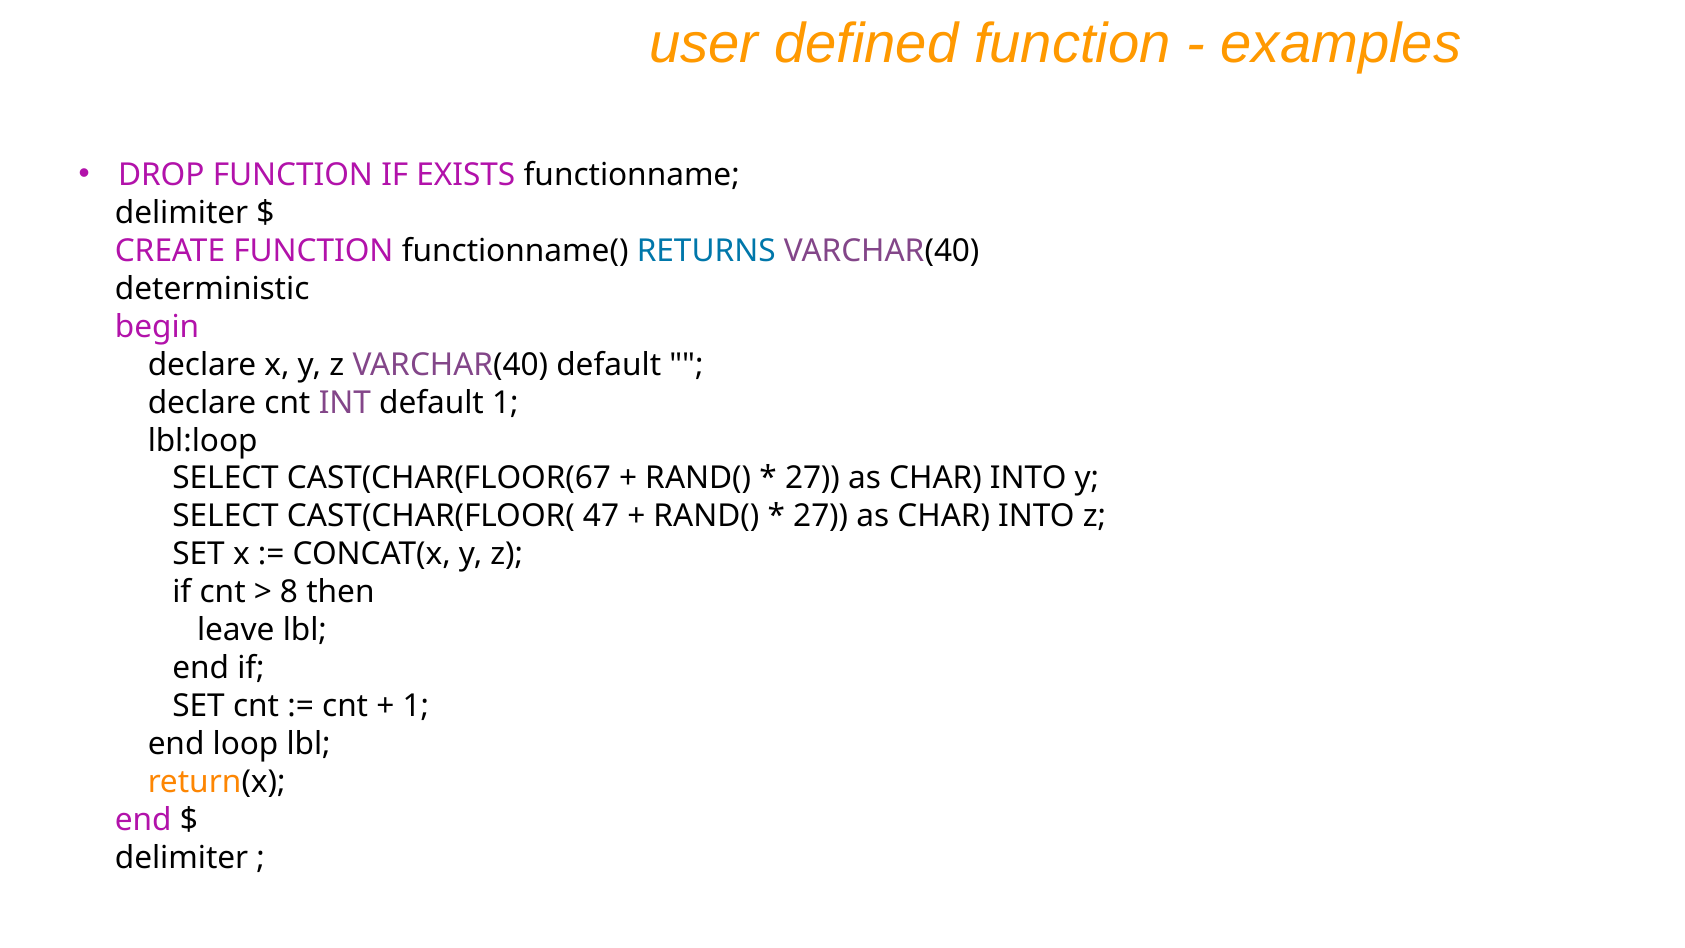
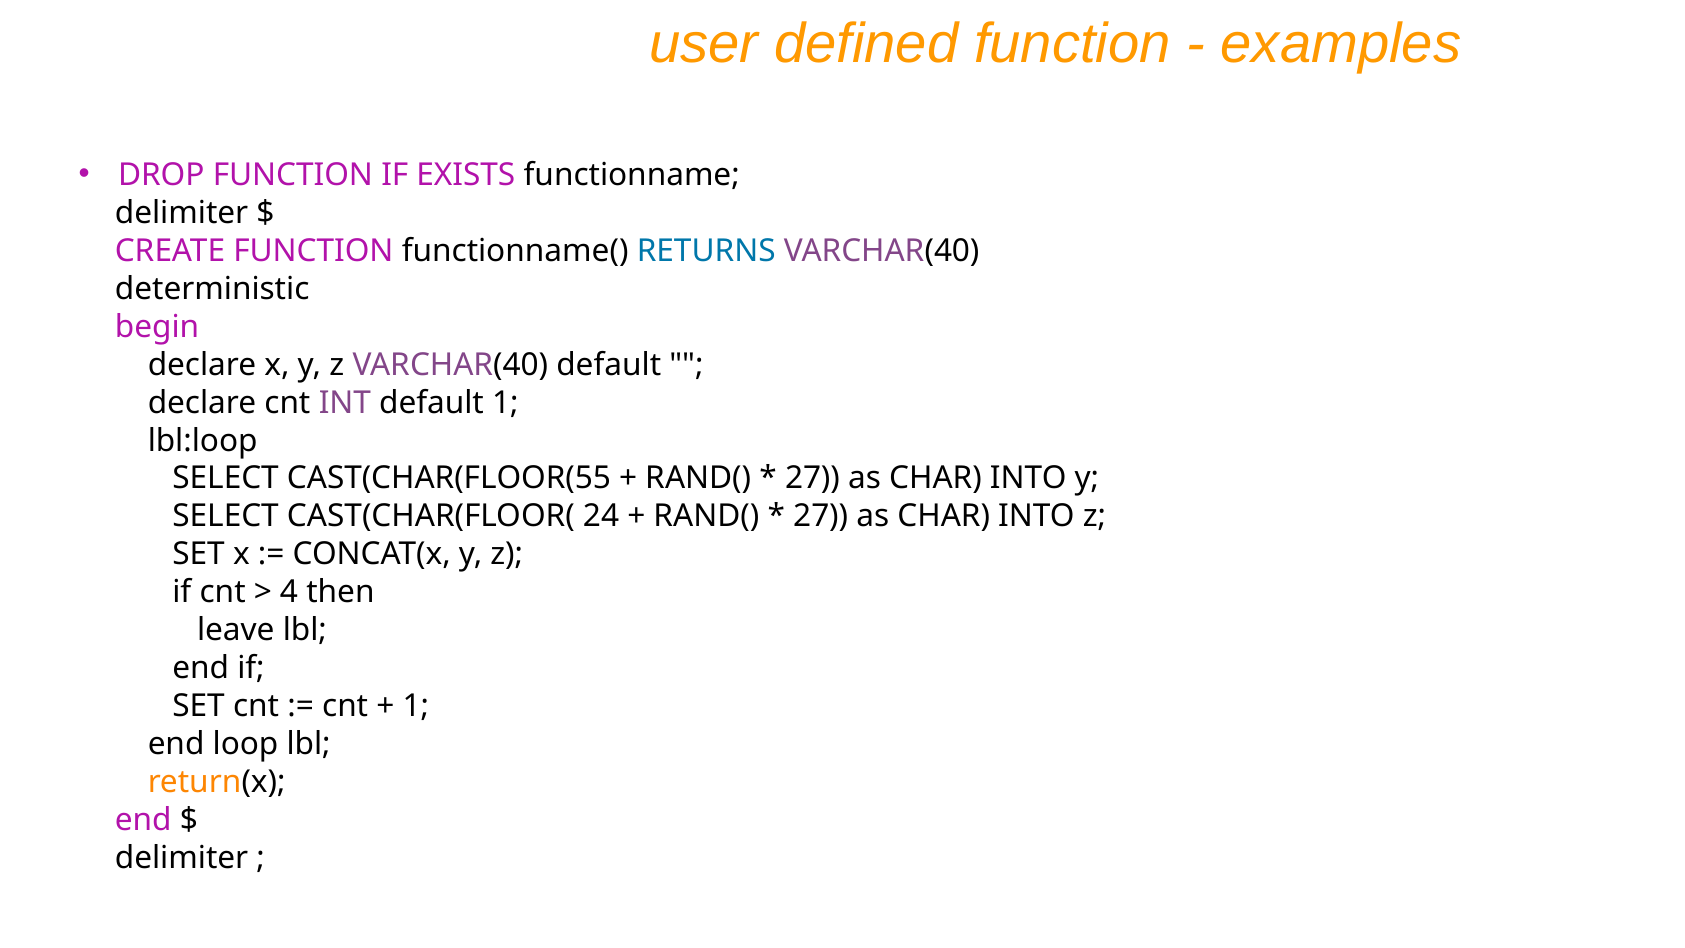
CAST(CHAR(FLOOR(67: CAST(CHAR(FLOOR(67 -> CAST(CHAR(FLOOR(55
47: 47 -> 24
8: 8 -> 4
